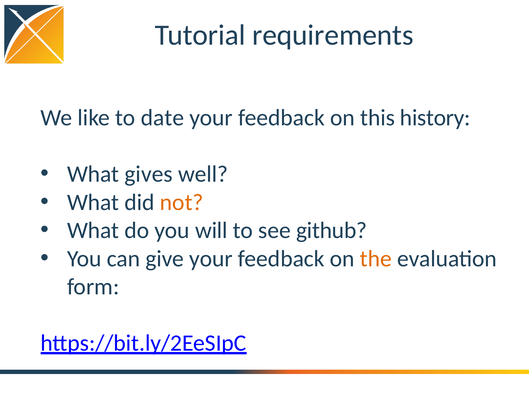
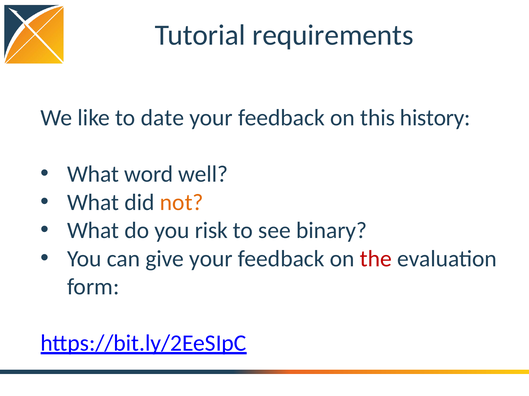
gives: gives -> word
will: will -> risk
github: github -> binary
the colour: orange -> red
